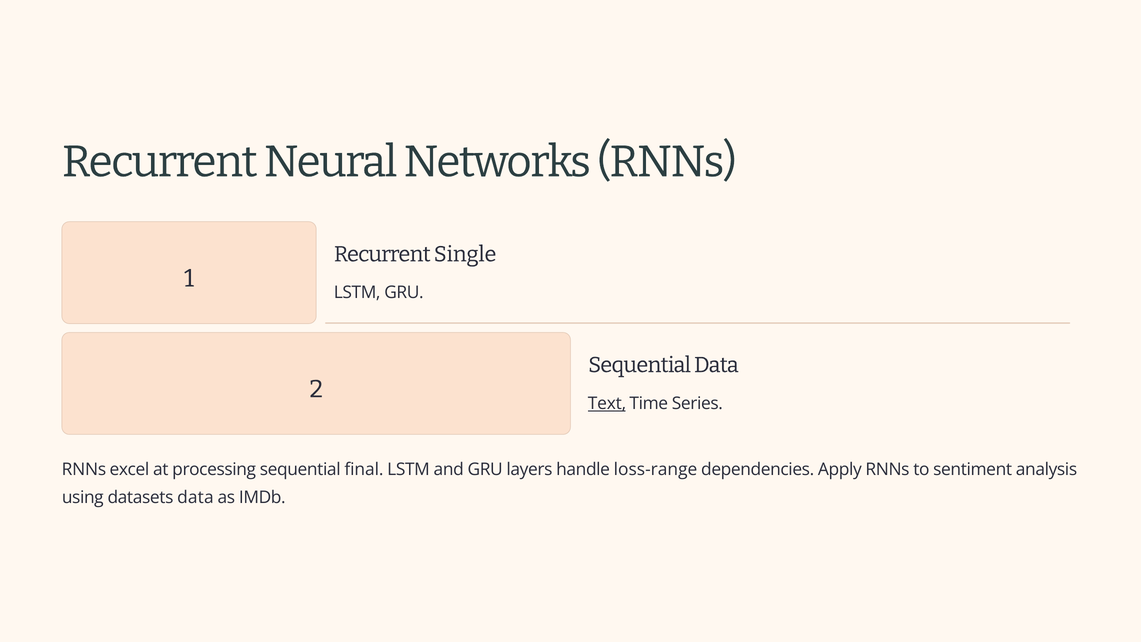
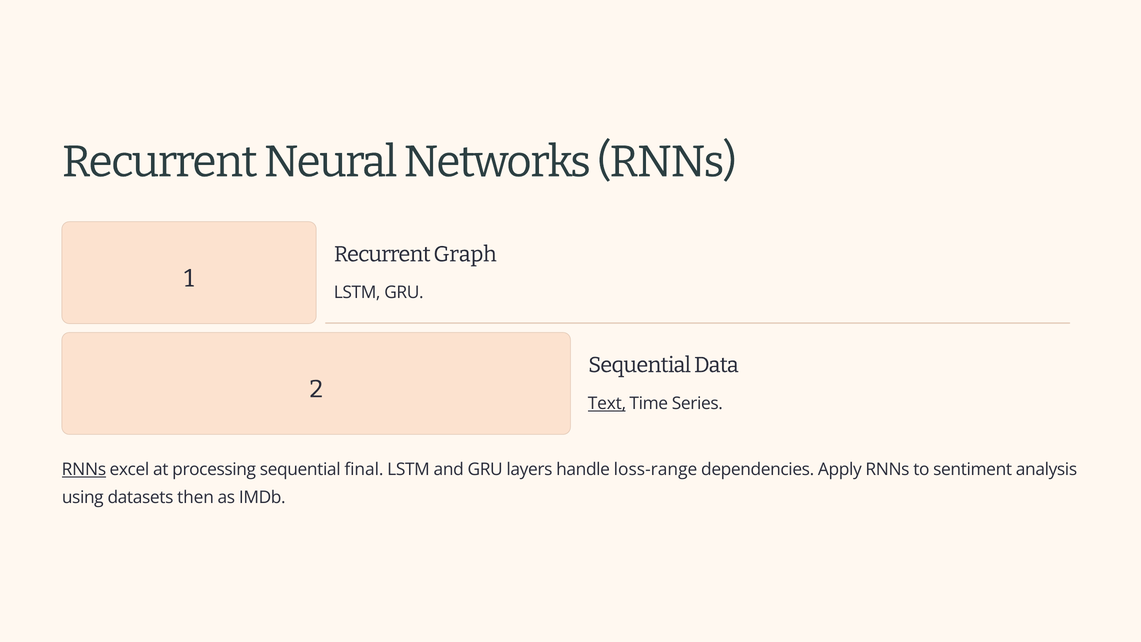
Single: Single -> Graph
RNNs at (84, 469) underline: none -> present
datasets data: data -> then
